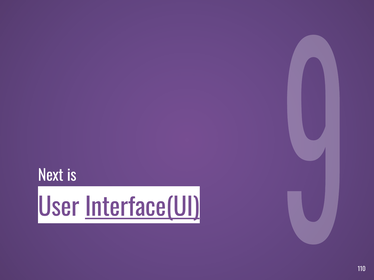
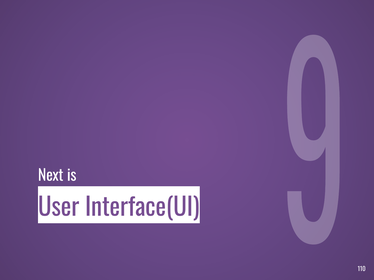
Interface(UI underline: present -> none
